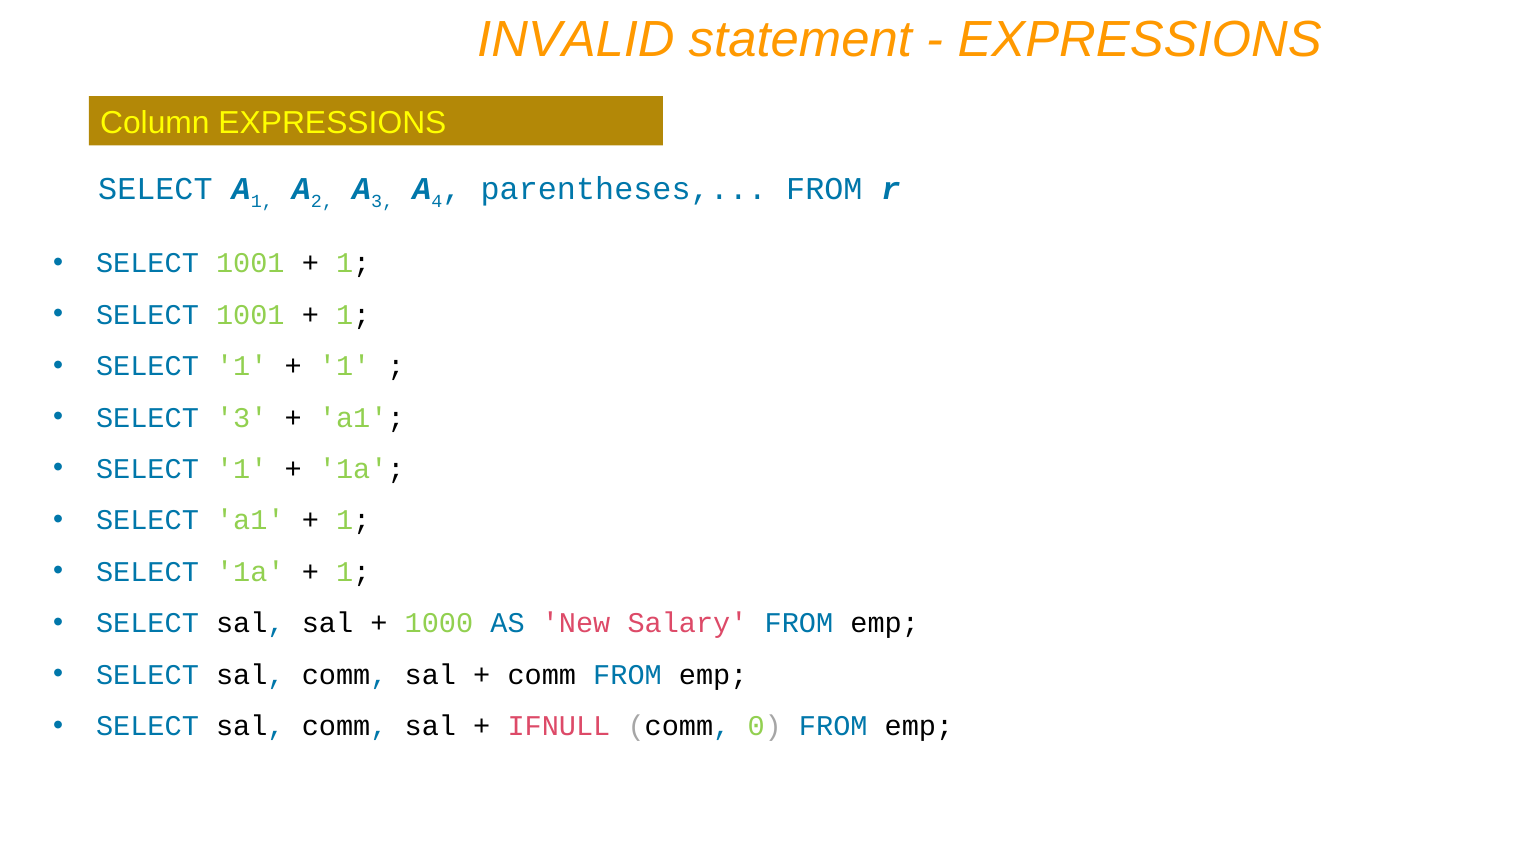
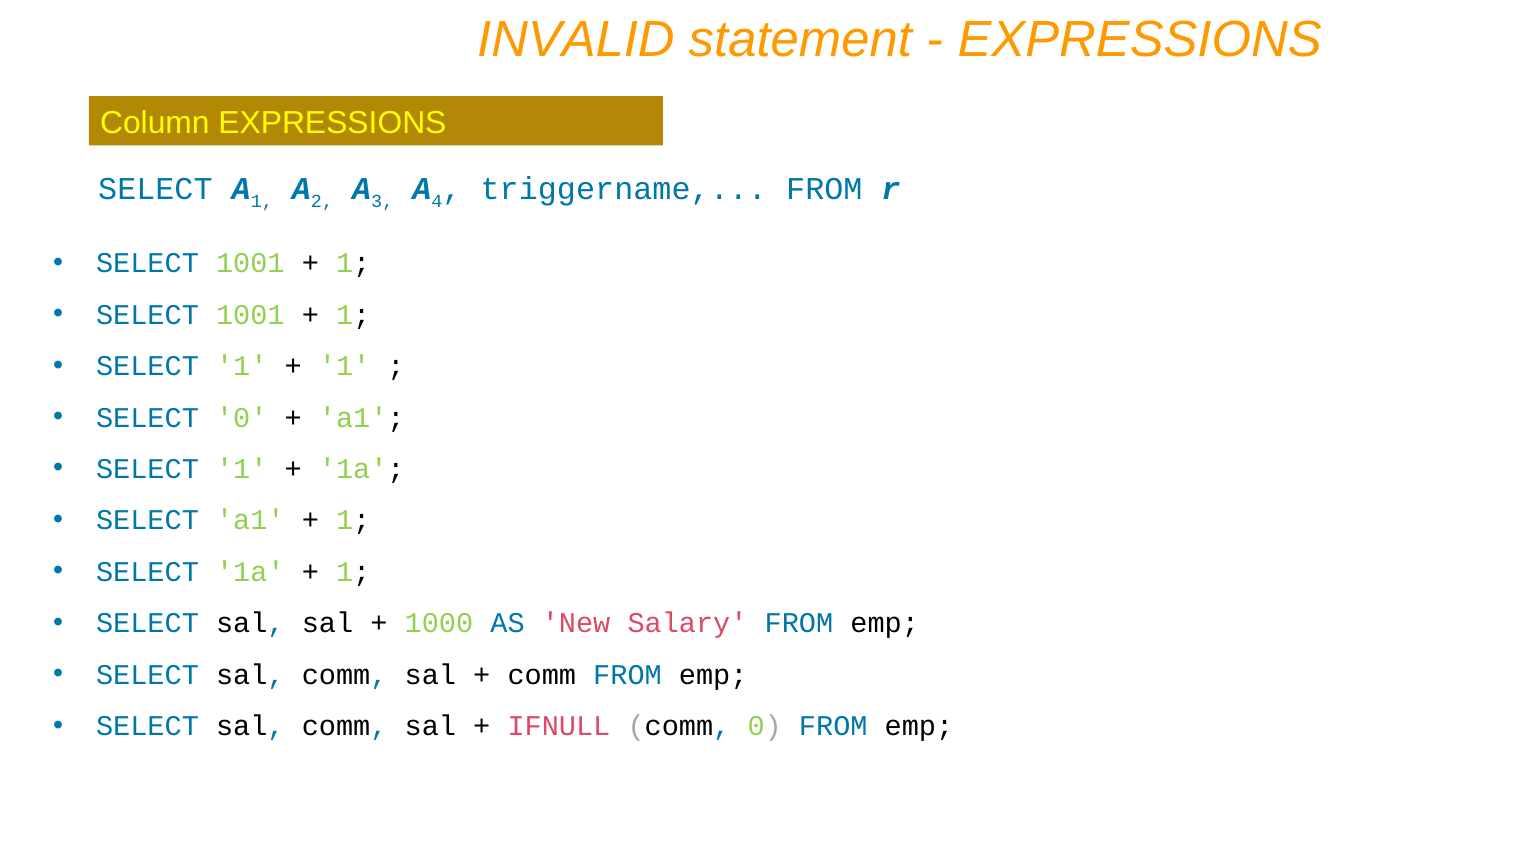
parentheses: parentheses -> triggername
SELECT 3: 3 -> 0
